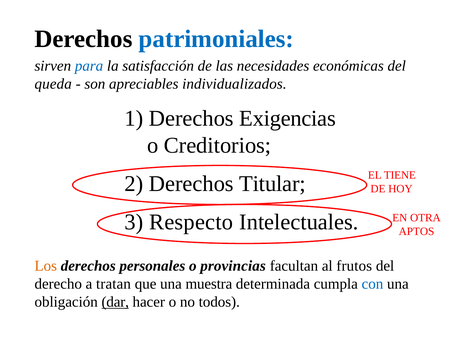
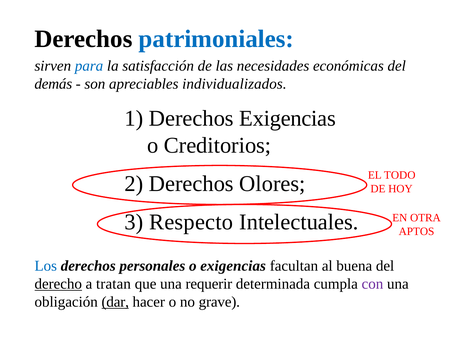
queda: queda -> demás
TIENE: TIENE -> TODO
Titular: Titular -> Olores
Los colour: orange -> blue
o provincias: provincias -> exigencias
frutos: frutos -> buena
derecho underline: none -> present
muestra: muestra -> requerir
con colour: blue -> purple
todos: todos -> grave
